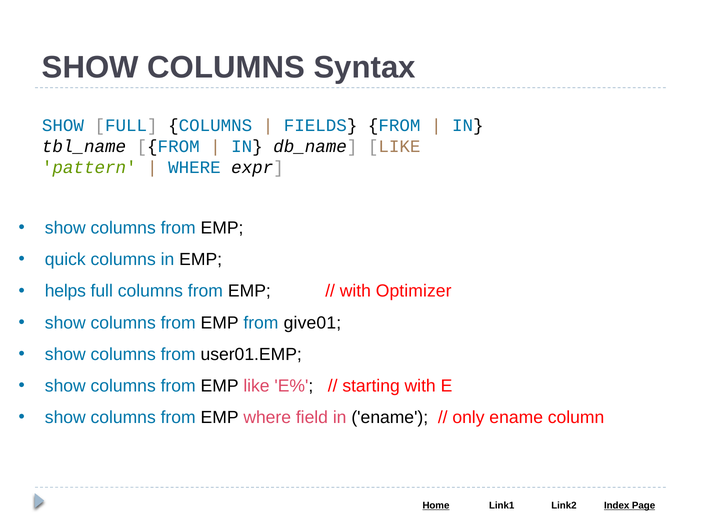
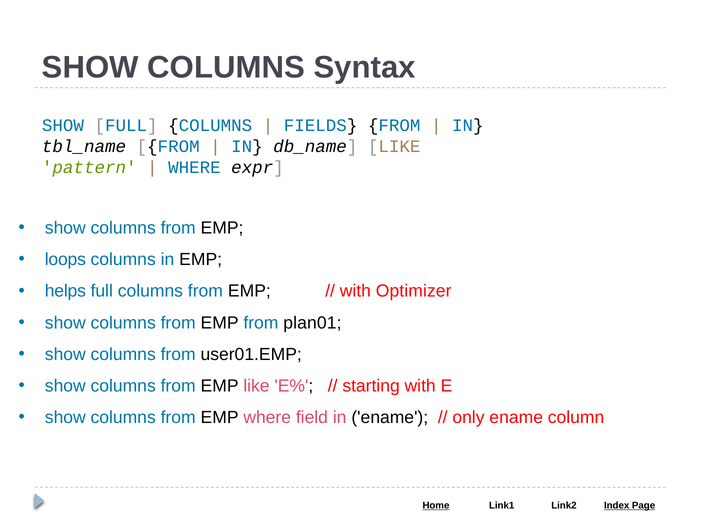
quick: quick -> loops
give01: give01 -> plan01
